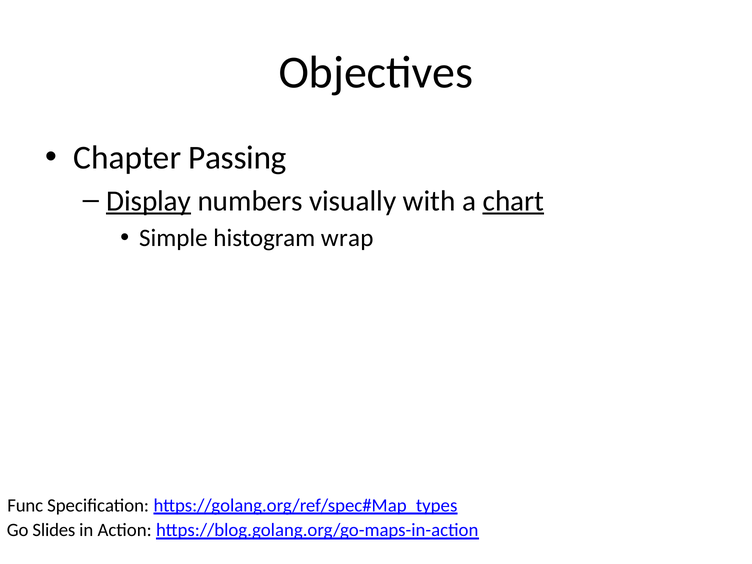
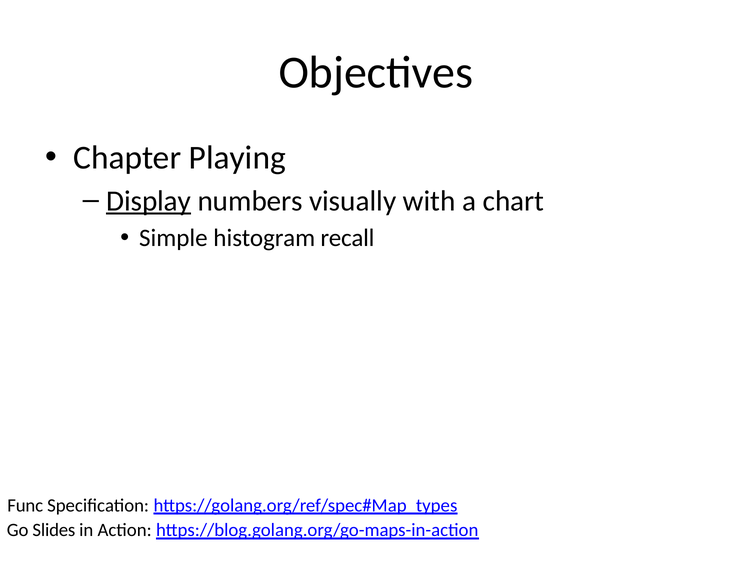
Passing: Passing -> Playing
chart underline: present -> none
wrap: wrap -> recall
